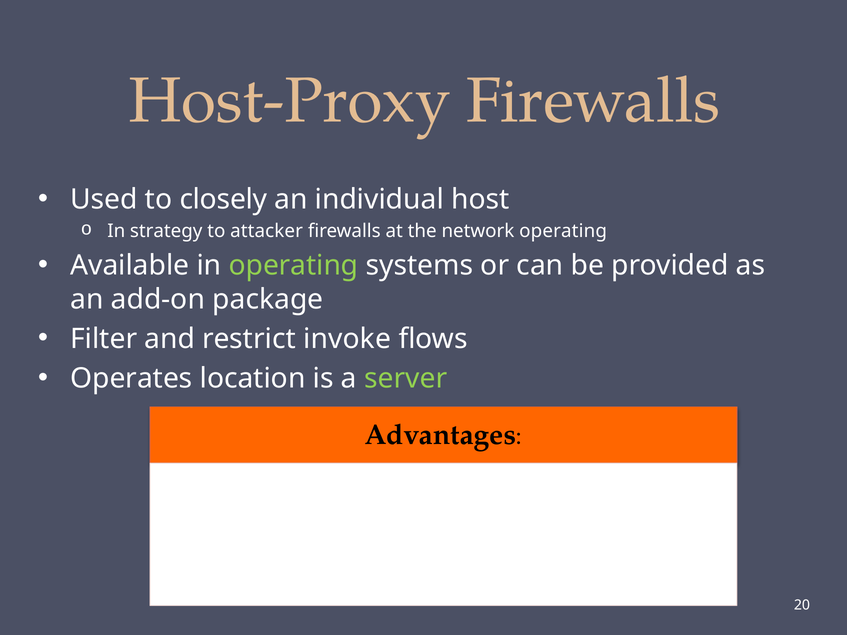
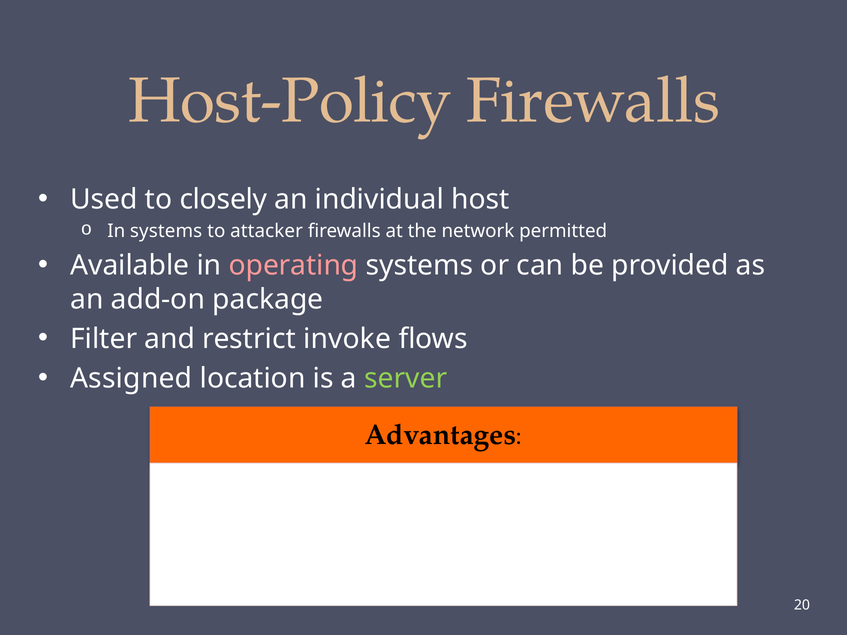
Host-Proxy: Host-Proxy -> Host-Policy
In strategy: strategy -> systems
network operating: operating -> permitted
operating at (294, 265) colour: light green -> pink
Operates: Operates -> Assigned
